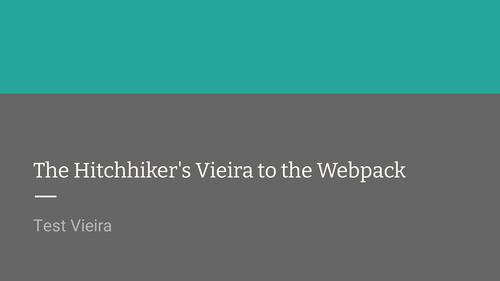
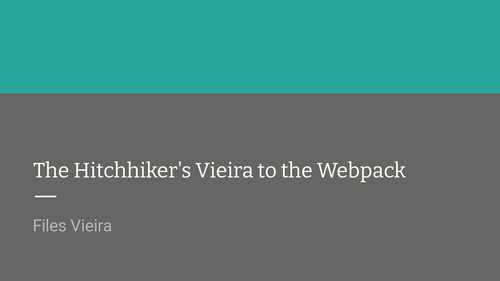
Test: Test -> Files
